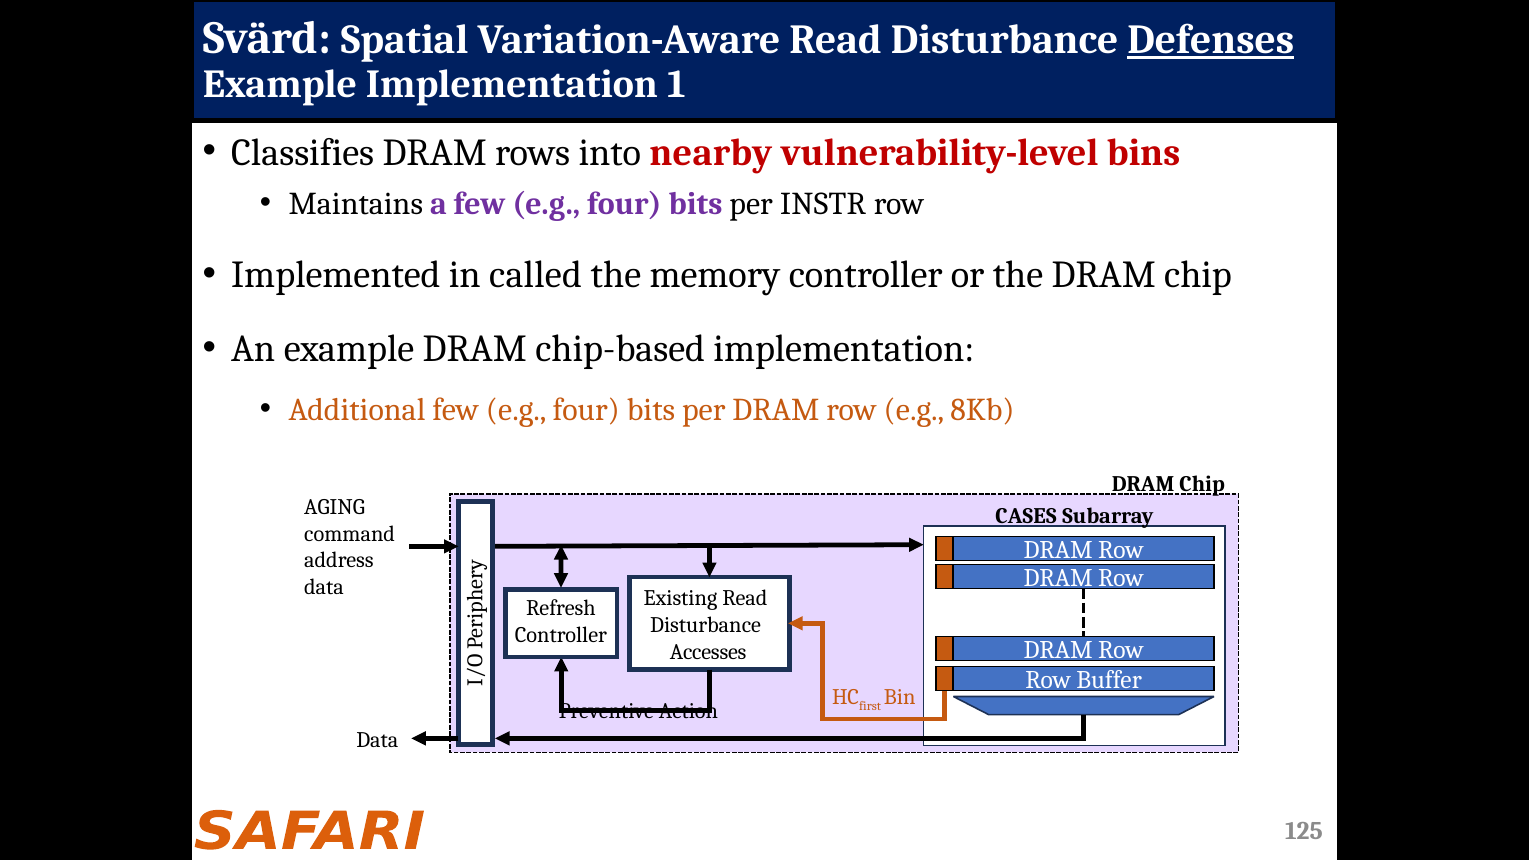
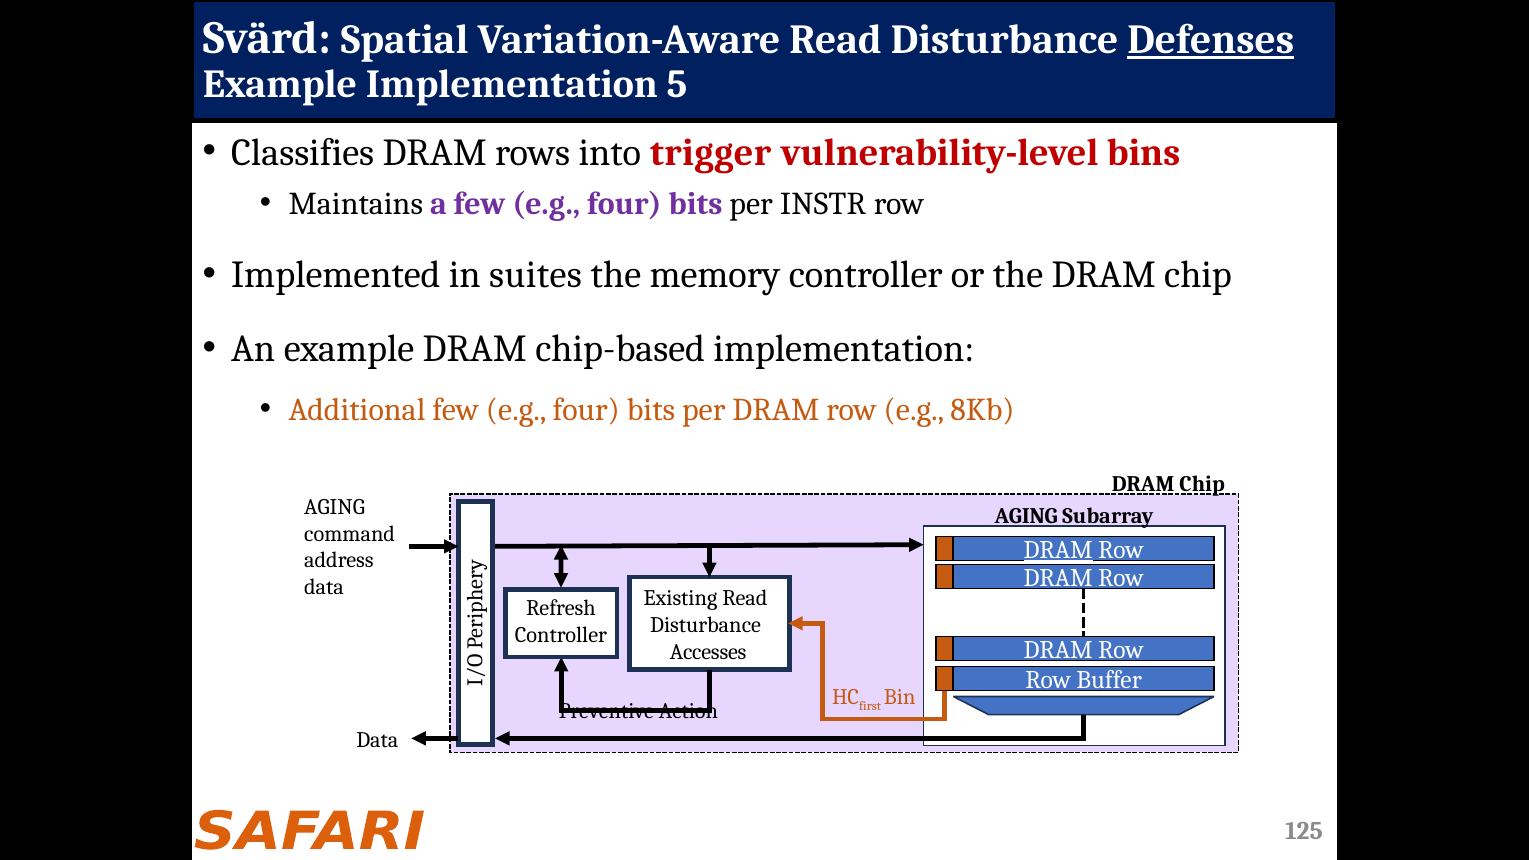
1: 1 -> 5
nearby: nearby -> trigger
called: called -> suites
CASES at (1026, 516): CASES -> AGING
DRAM at (1058, 550) underline: none -> present
